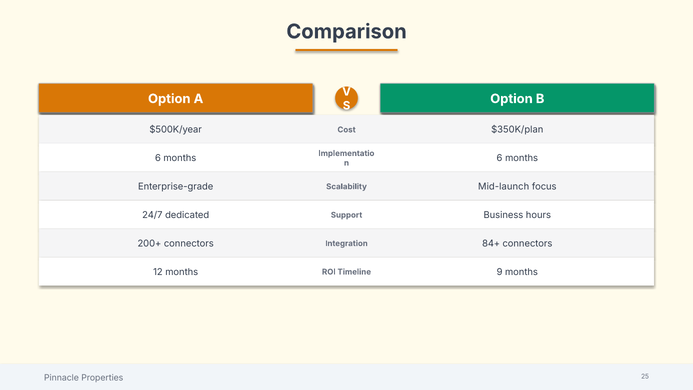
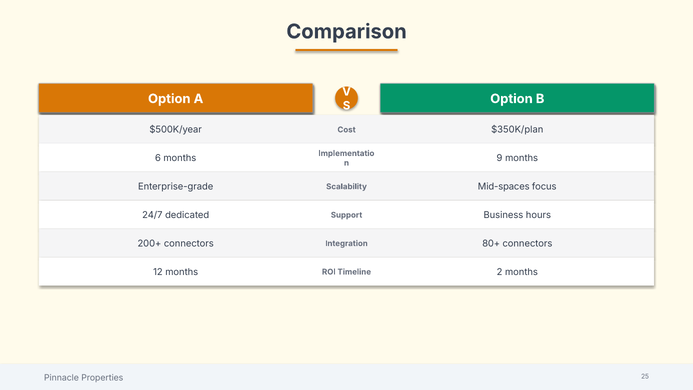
6 at (500, 158): 6 -> 9
Mid-launch: Mid-launch -> Mid-spaces
84+: 84+ -> 80+
9: 9 -> 2
